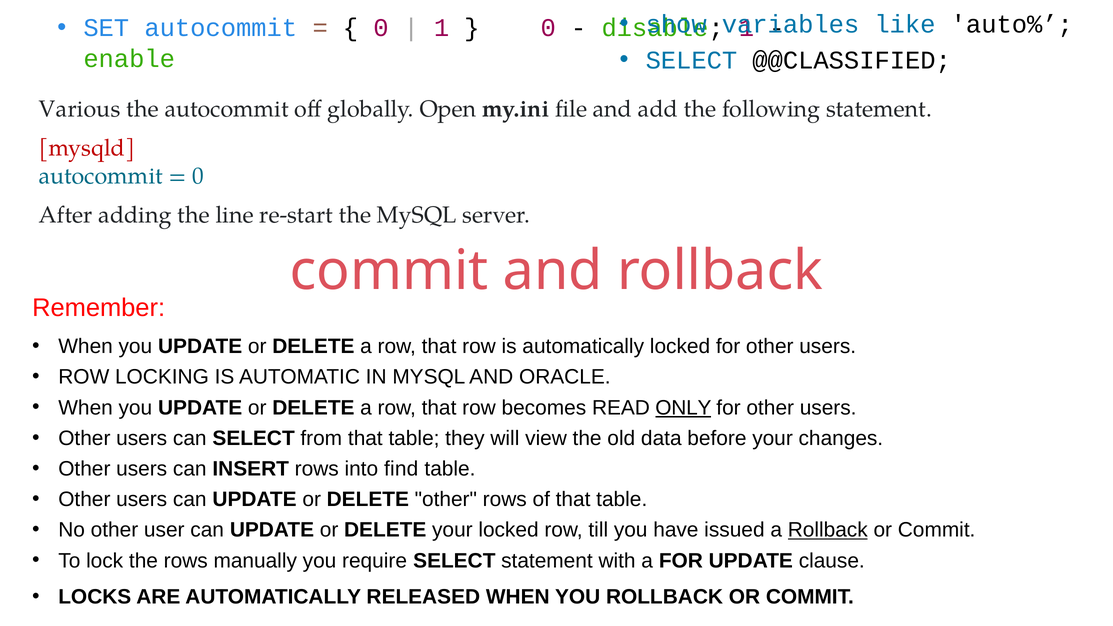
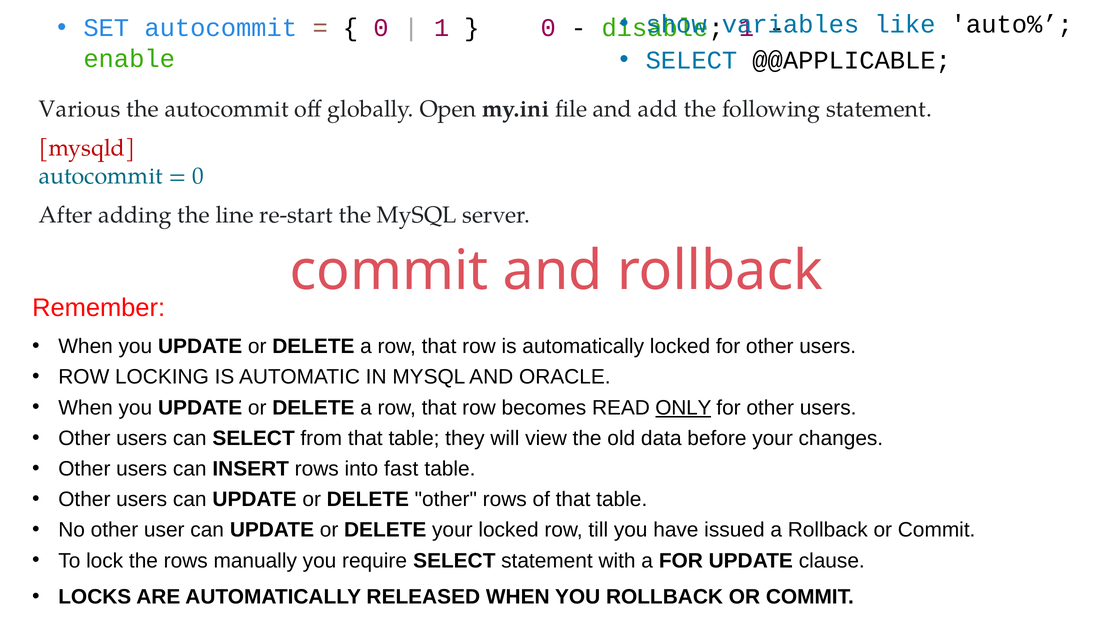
@@CLASSIFIED: @@CLASSIFIED -> @@APPLICABLE
find: find -> fast
Rollback at (828, 530) underline: present -> none
